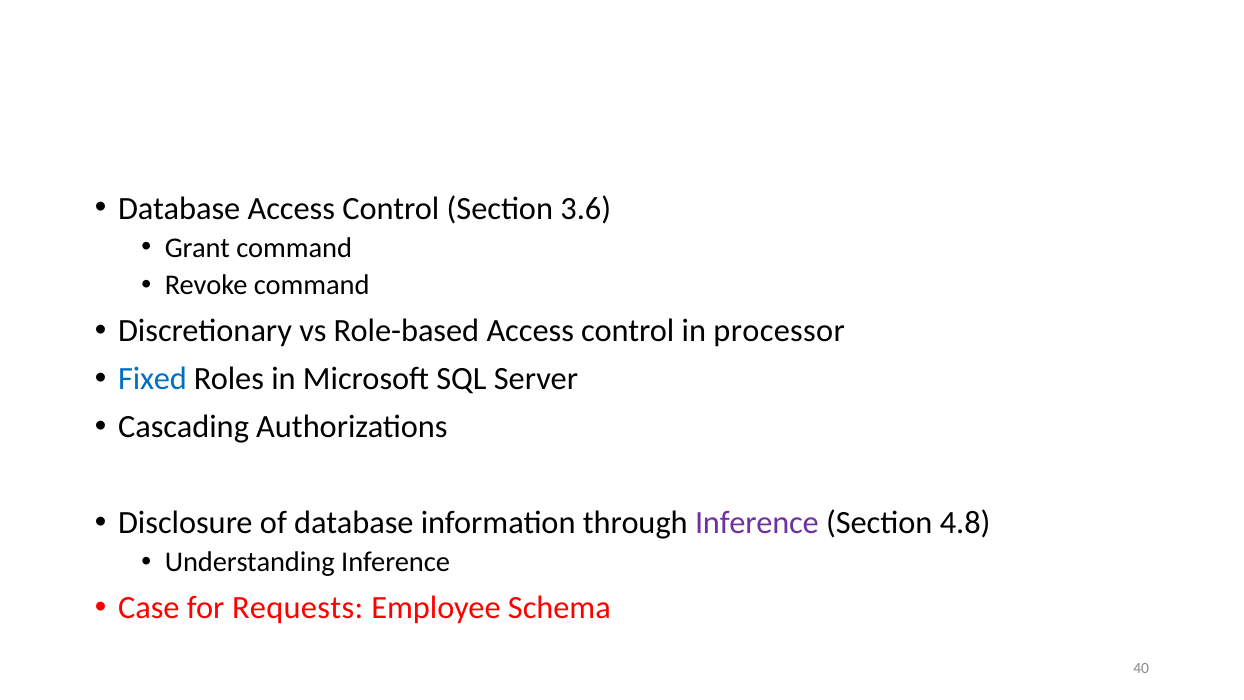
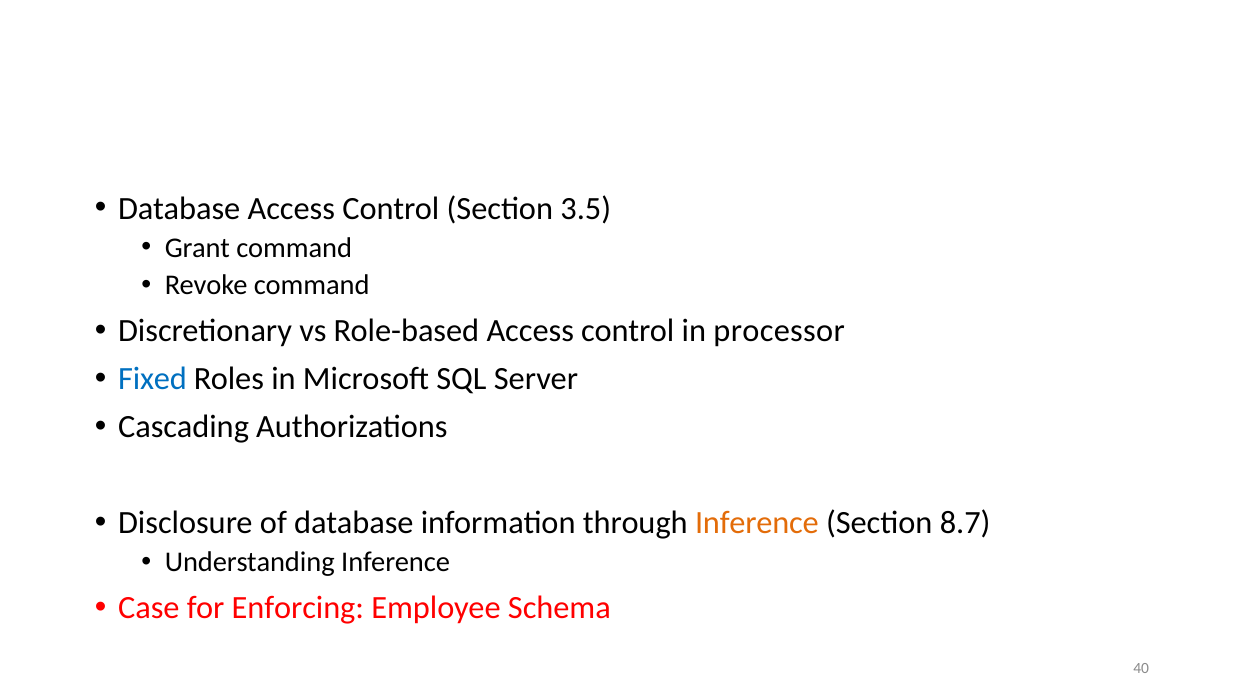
3.6: 3.6 -> 3.5
Inference at (757, 522) colour: purple -> orange
4.8: 4.8 -> 8.7
Requests: Requests -> Enforcing
